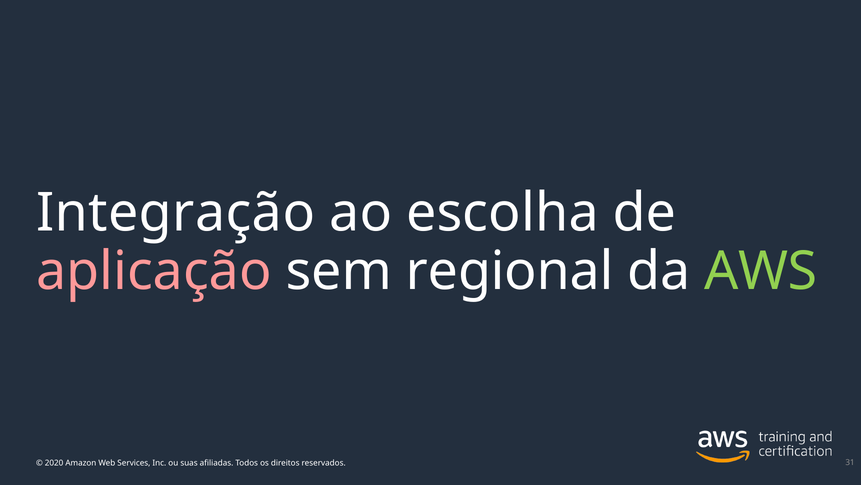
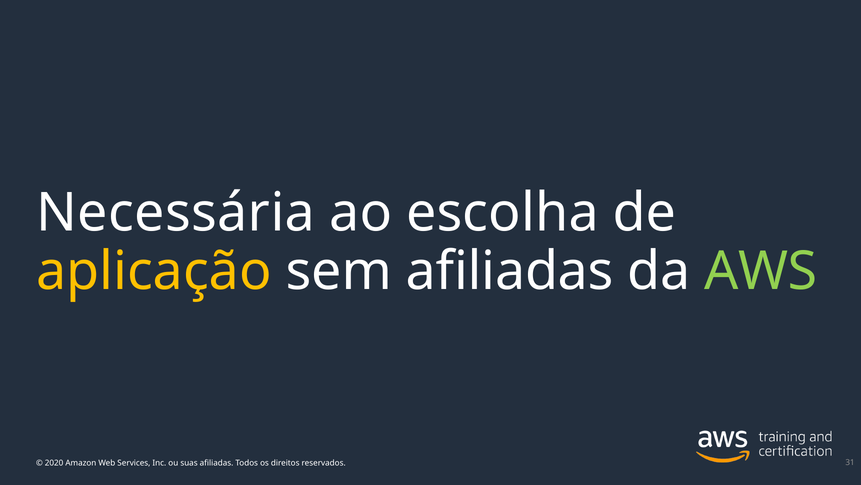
Integração: Integração -> Necessária
aplicação colour: pink -> yellow
sem regional: regional -> afiliadas
